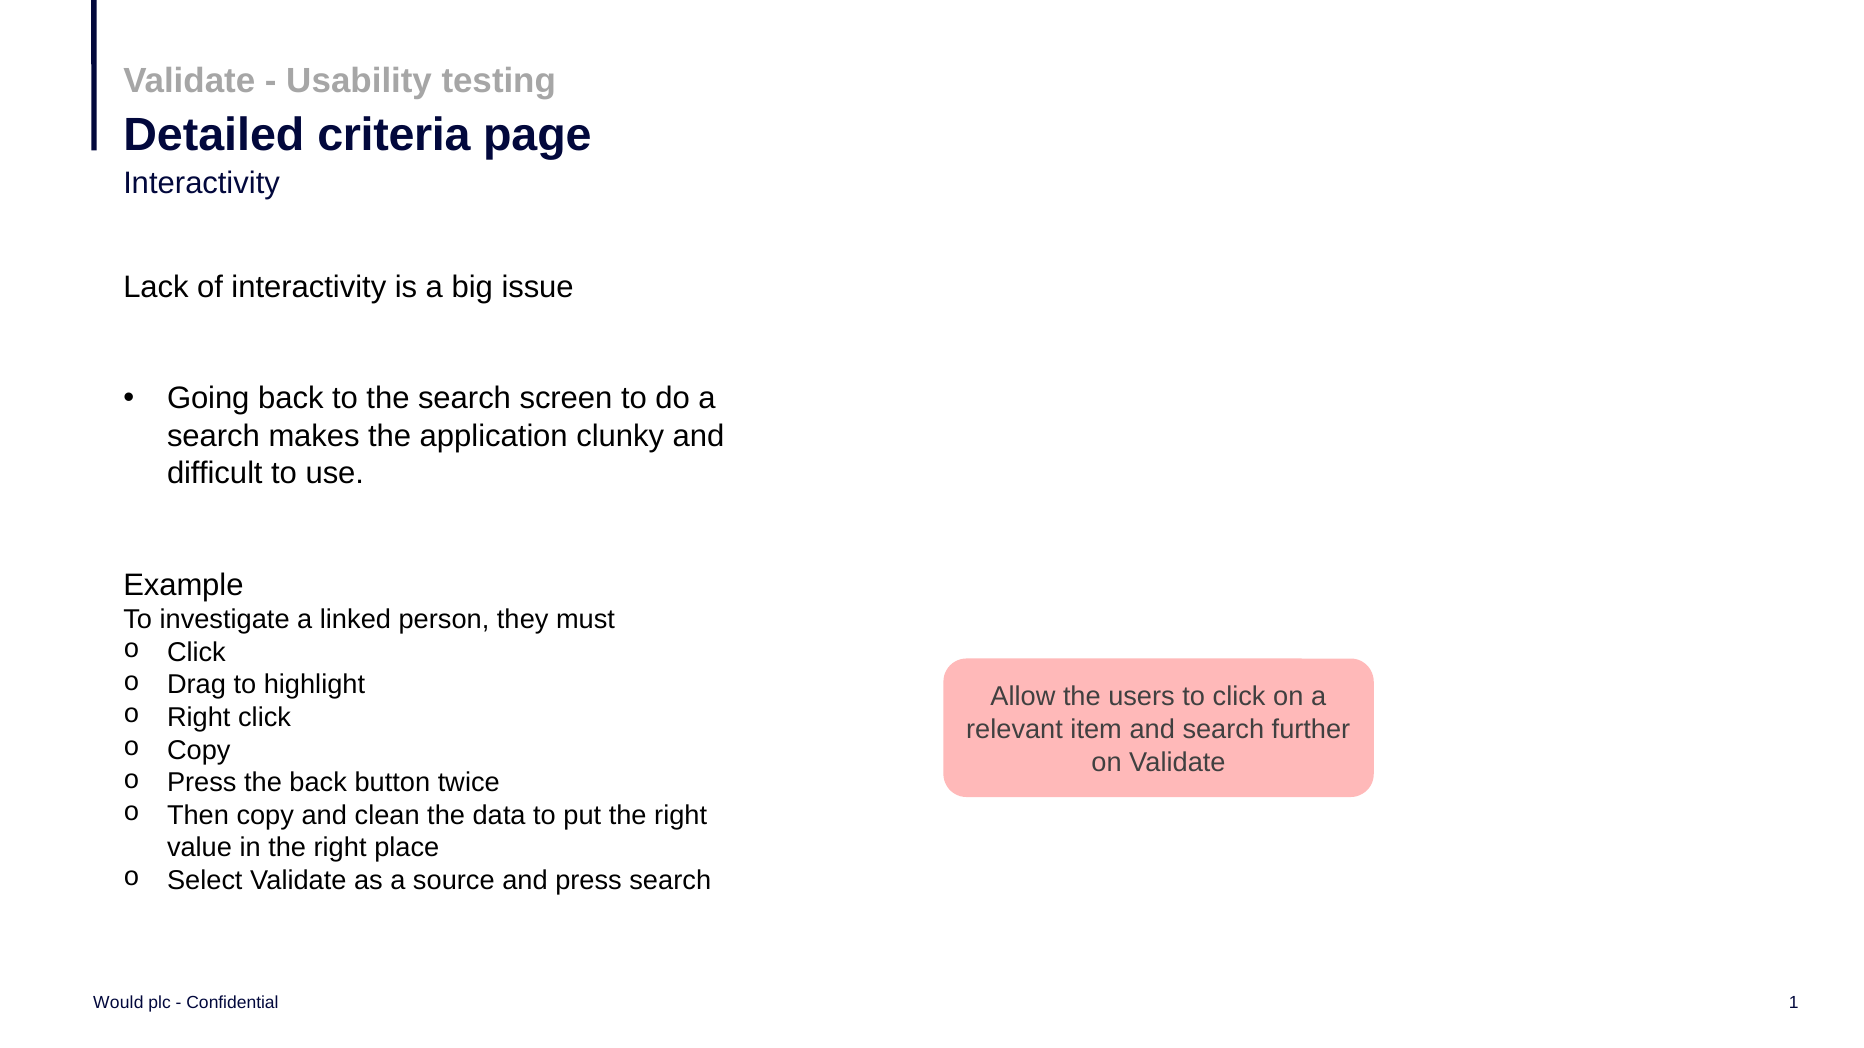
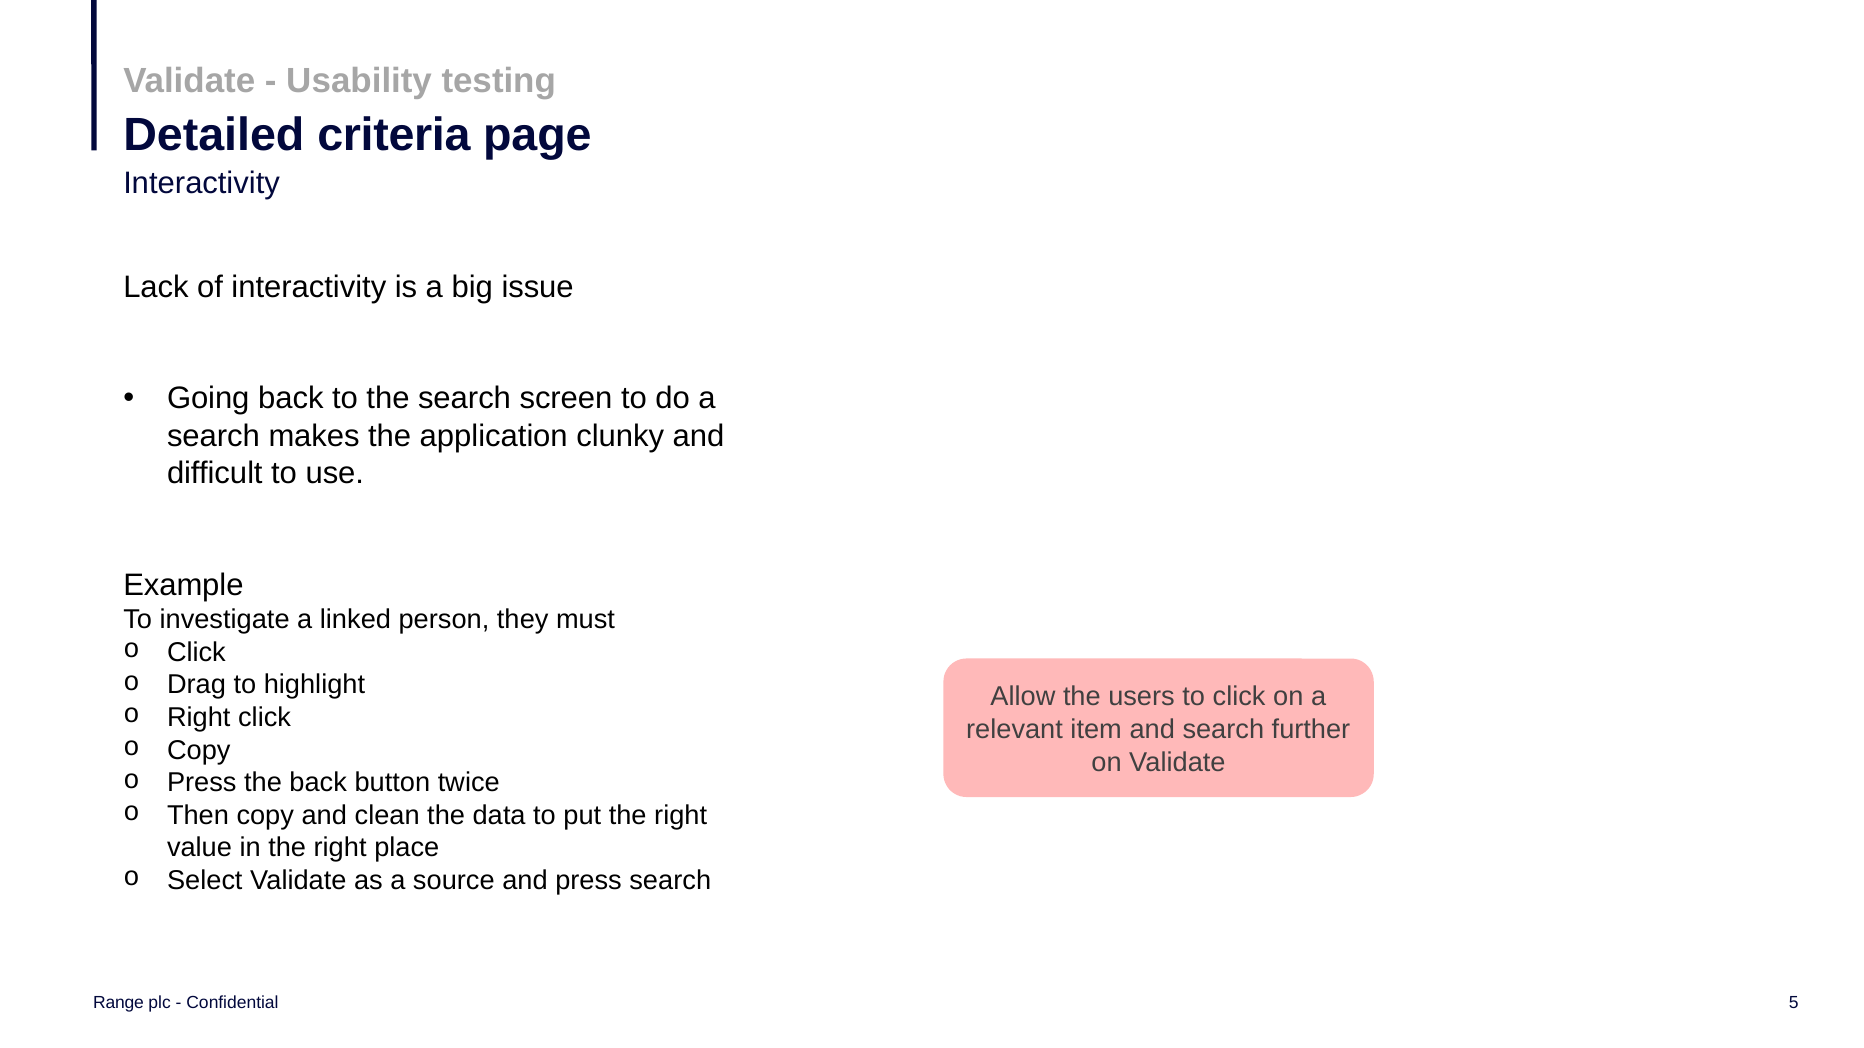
Would: Would -> Range
1: 1 -> 5
